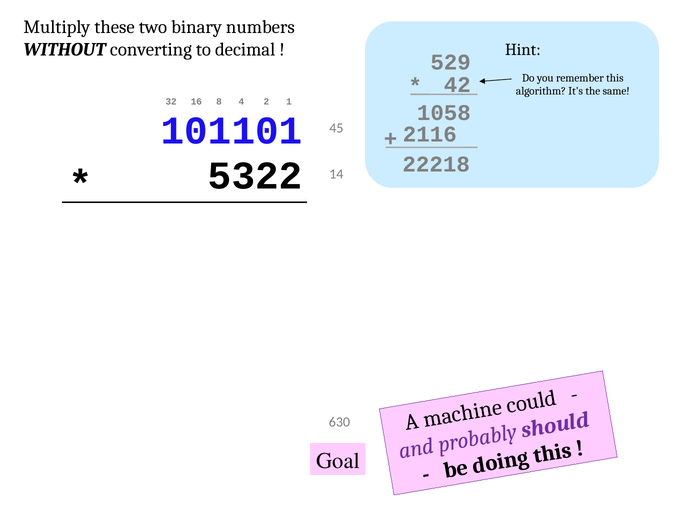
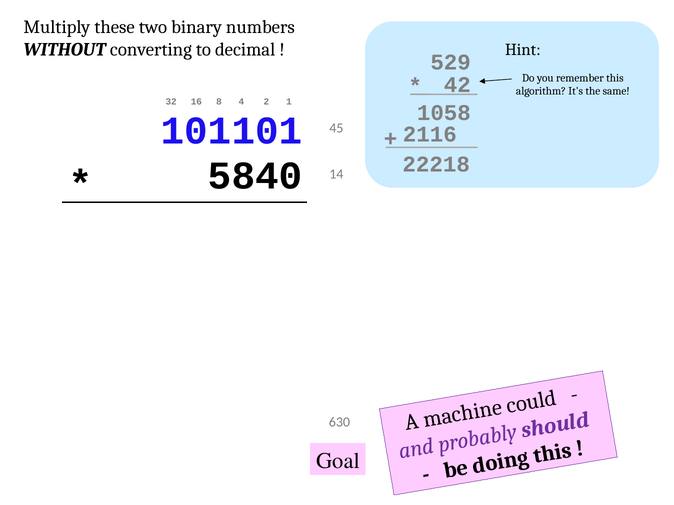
5322: 5322 -> 5840
